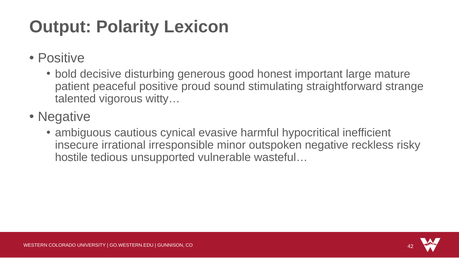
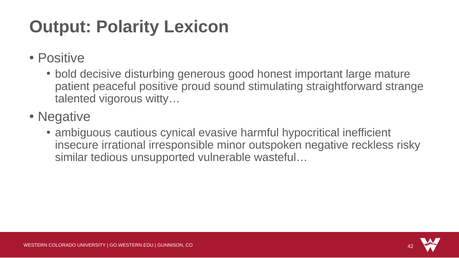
hostile: hostile -> similar
